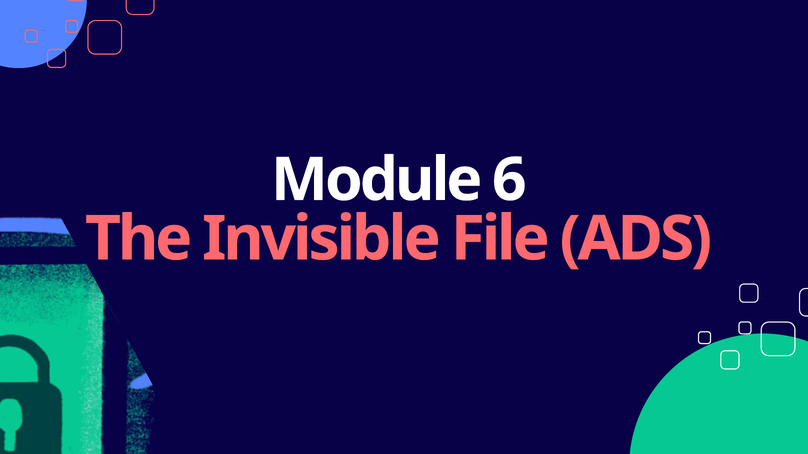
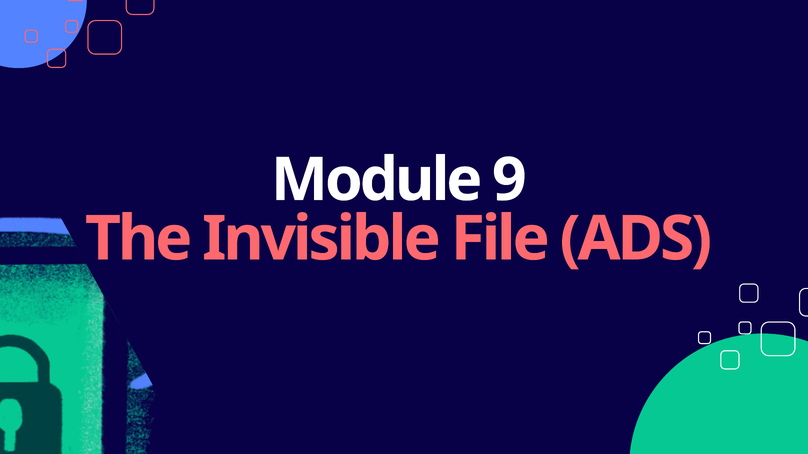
6: 6 -> 9
